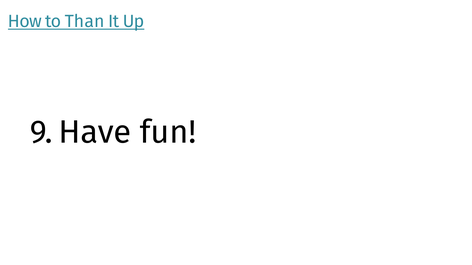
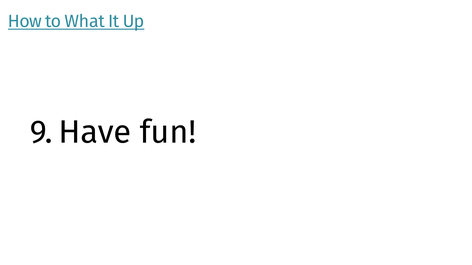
Than: Than -> What
